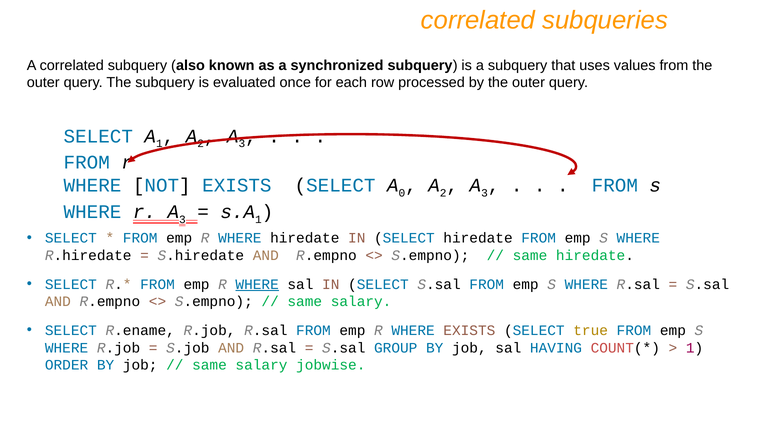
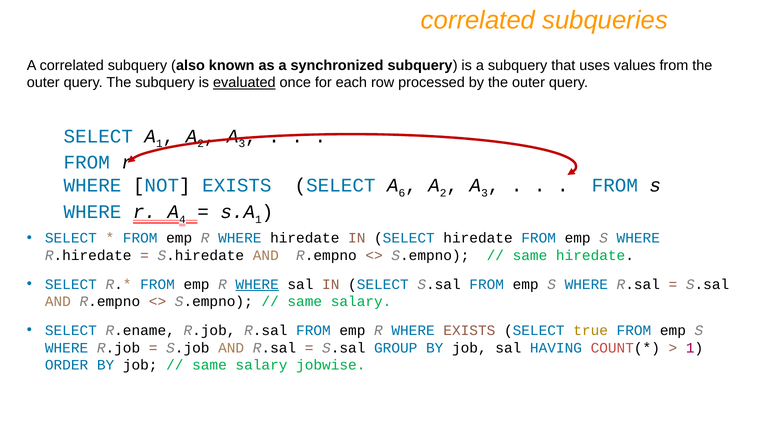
evaluated underline: none -> present
0: 0 -> 6
r A 3: 3 -> 4
